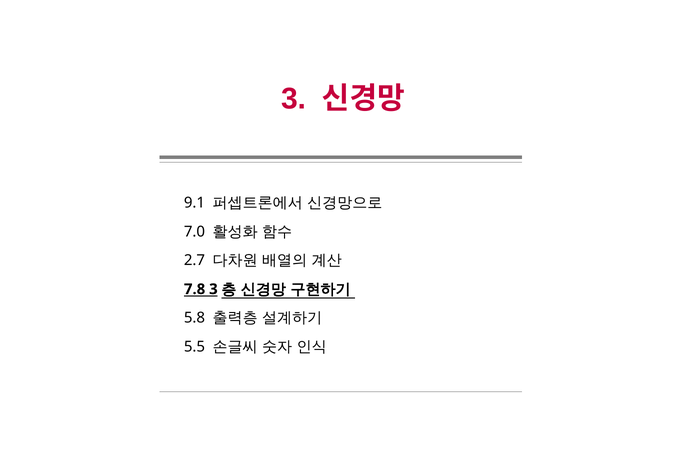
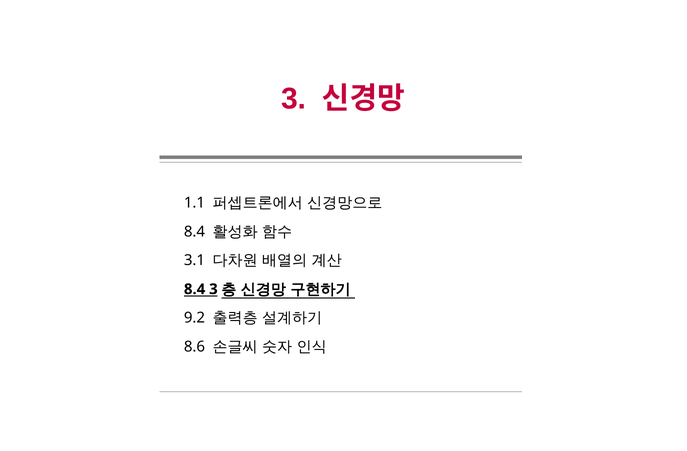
9.1: 9.1 -> 1.1
7.0 at (194, 232): 7.0 -> 8.4
2.7: 2.7 -> 3.1
7.8 at (195, 289): 7.8 -> 8.4
5.8: 5.8 -> 9.2
5.5: 5.5 -> 8.6
